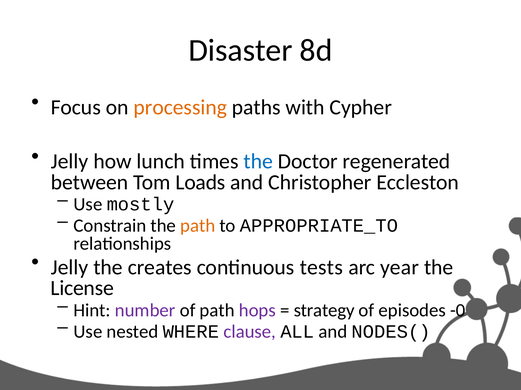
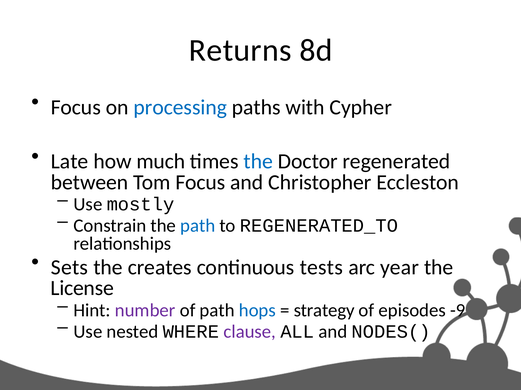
Disaster: Disaster -> Returns
processing colour: orange -> blue
Jelly at (70, 162): Jelly -> Late
lunch: lunch -> much
Tom Loads: Loads -> Focus
path at (198, 226) colour: orange -> blue
APPROPRIATE_TO: APPROPRIATE_TO -> REGENERATED_TO
Jelly at (70, 268): Jelly -> Sets
hops colour: purple -> blue
-0: -0 -> -9
